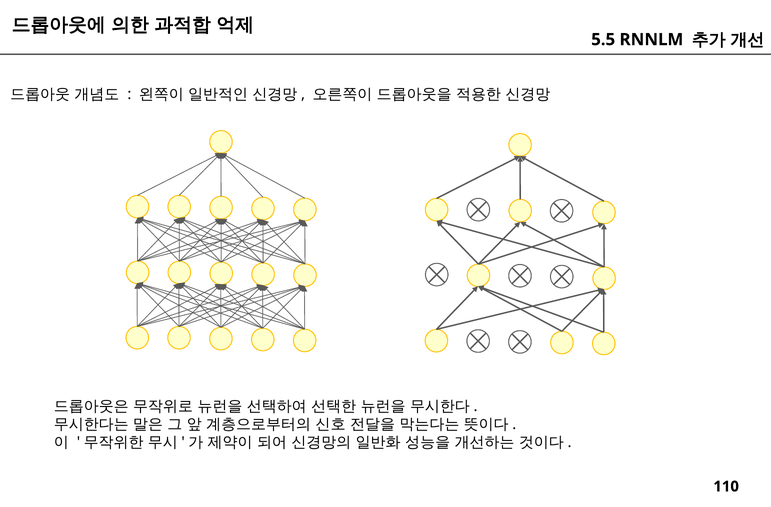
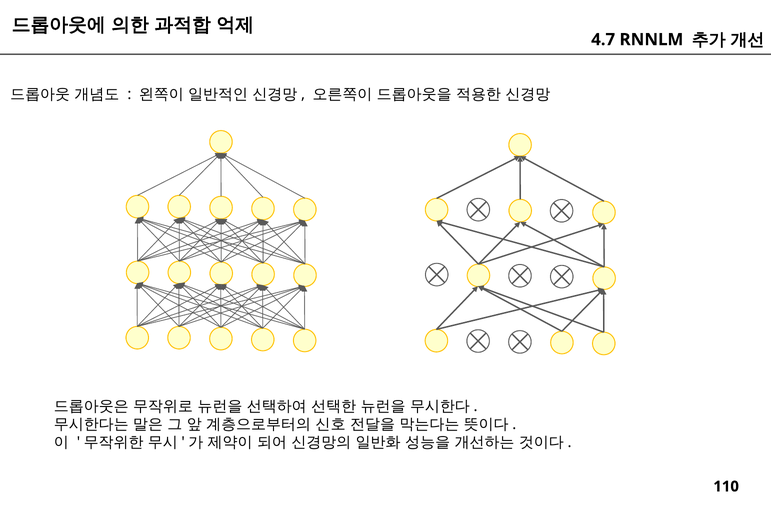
5.5: 5.5 -> 4.7
